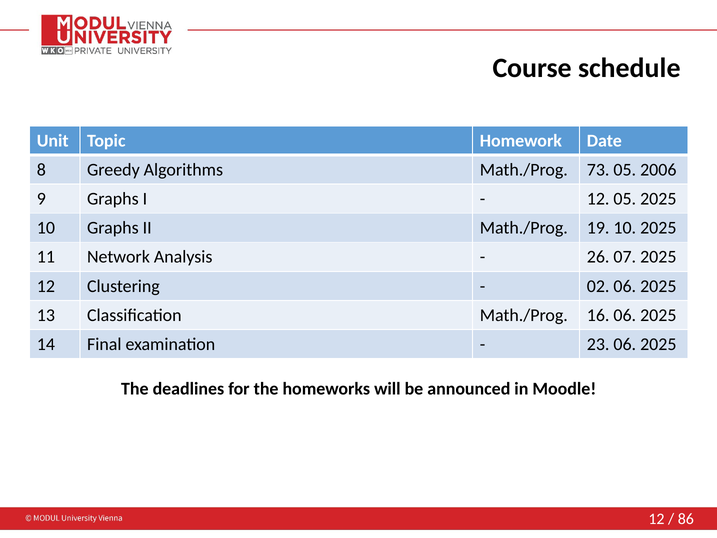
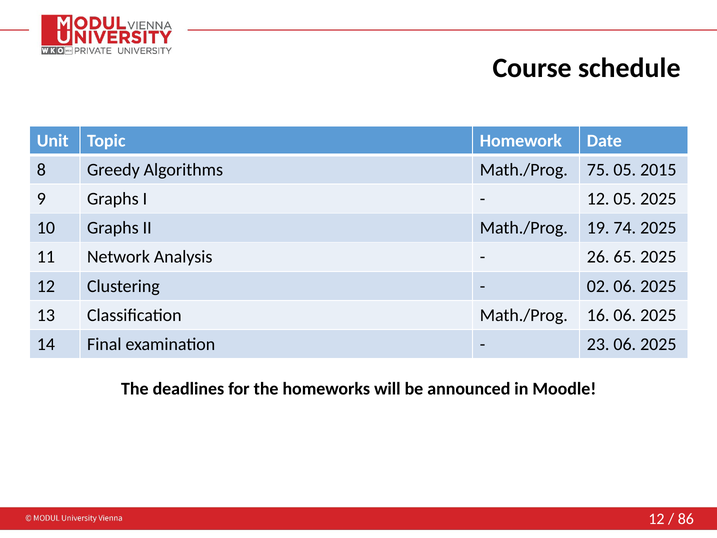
73: 73 -> 75
2006: 2006 -> 2015
19 10: 10 -> 74
07: 07 -> 65
